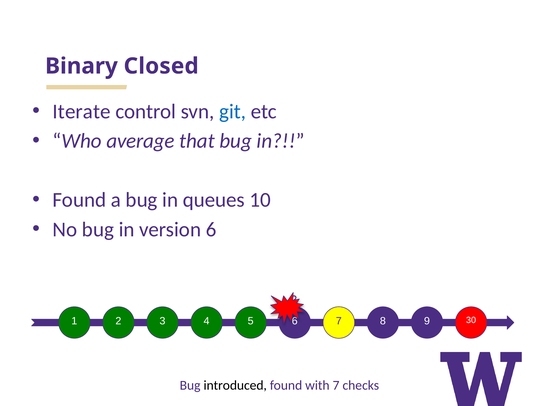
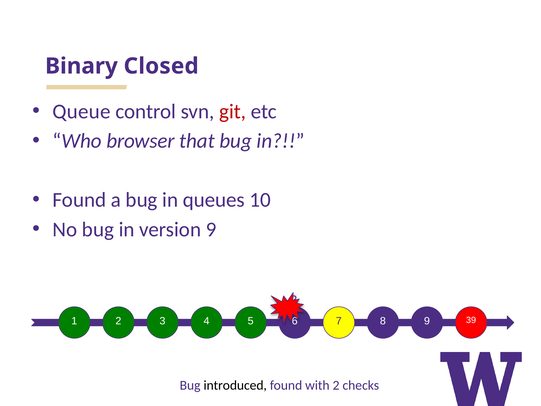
Iterate: Iterate -> Queue
git colour: blue -> red
average: average -> browser
version 6: 6 -> 9
30: 30 -> 39
with 7: 7 -> 2
